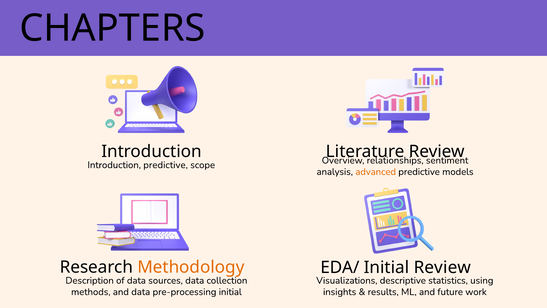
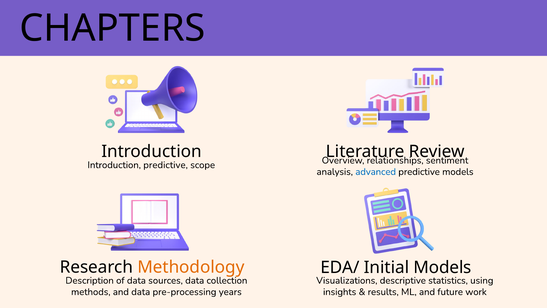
advanced colour: orange -> blue
Initial Review: Review -> Models
pre-processing initial: initial -> years
